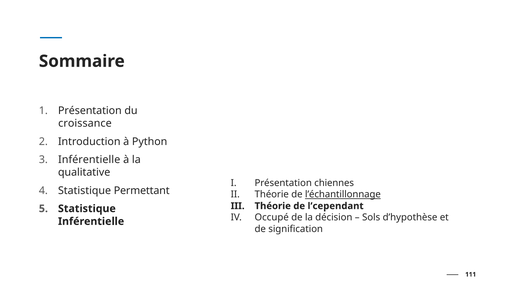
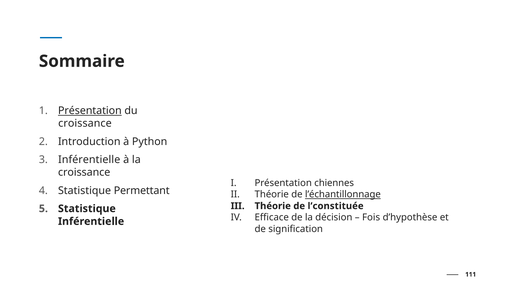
Présentation at (90, 111) underline: none -> present
qualitative at (84, 172): qualitative -> croissance
l’cependant: l’cependant -> l’constituée
Occupé: Occupé -> Efficace
Sols: Sols -> Fois
